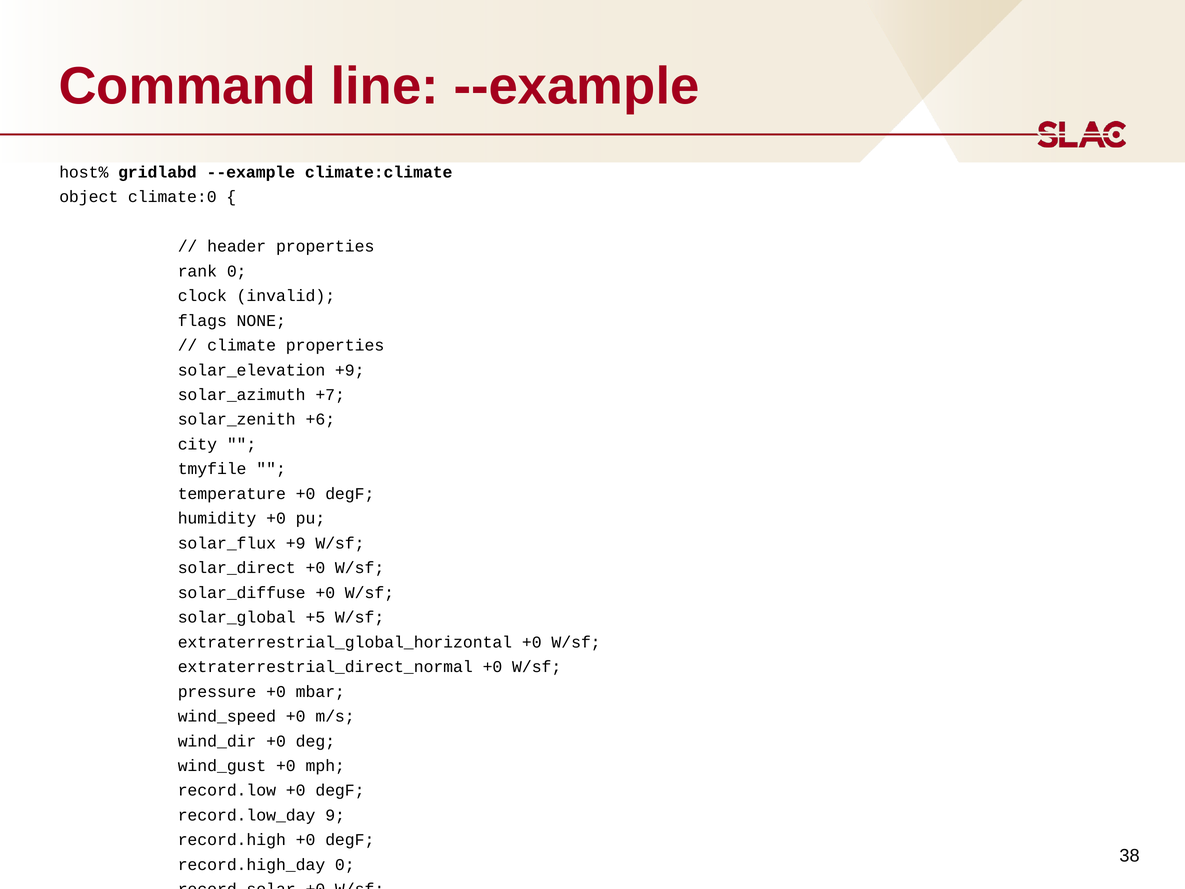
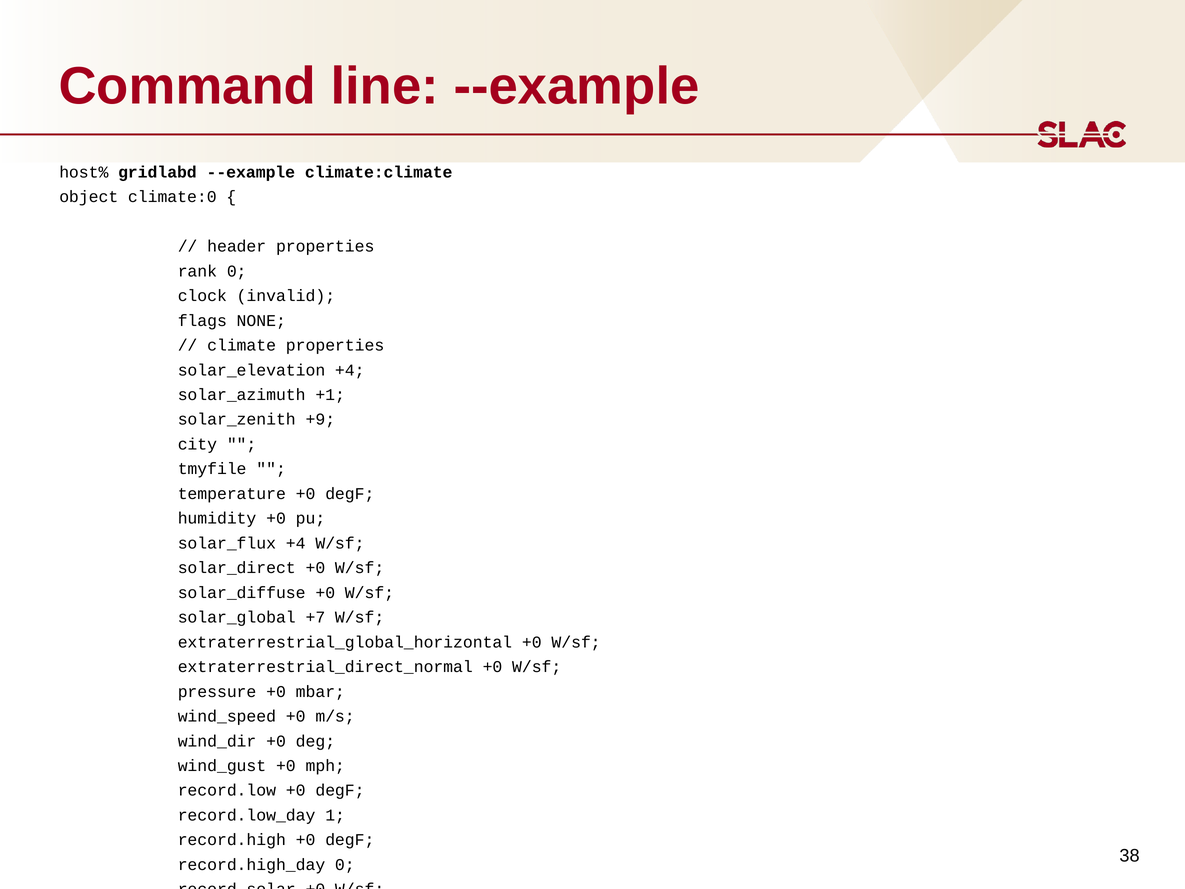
solar_elevation +9: +9 -> +4
+7: +7 -> +1
+6: +6 -> +9
solar_flux +9: +9 -> +4
+5: +5 -> +7
9: 9 -> 1
